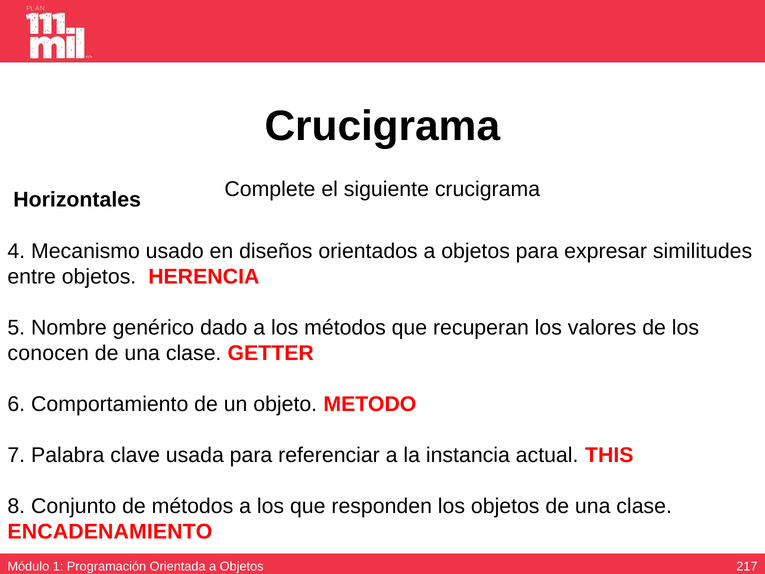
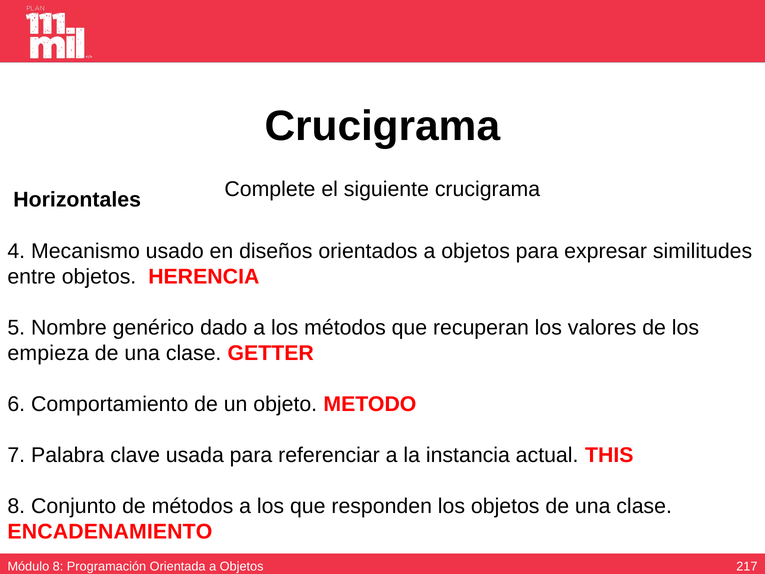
conocen: conocen -> empieza
Módulo 1: 1 -> 8
